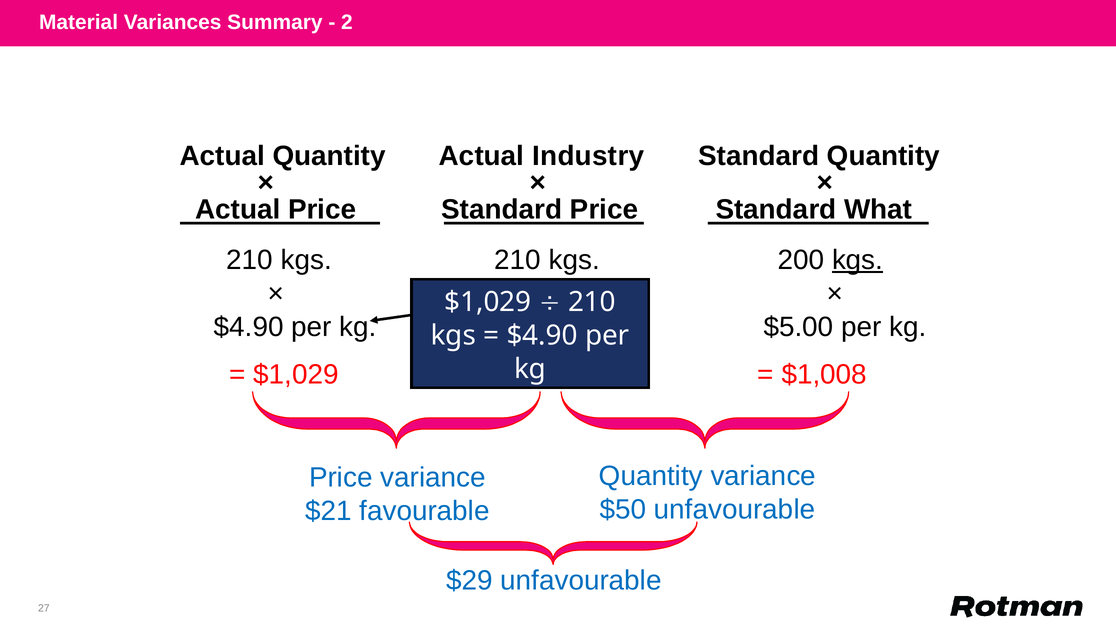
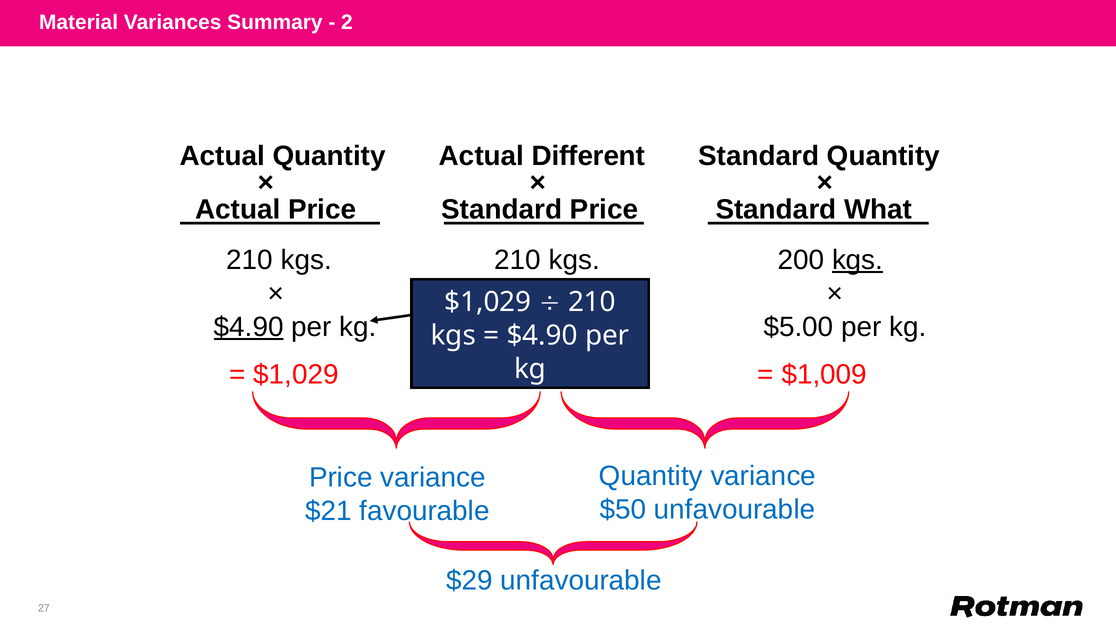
Industry: Industry -> Different
$4.90 at (249, 327) underline: none -> present
$1,008: $1,008 -> $1,009
